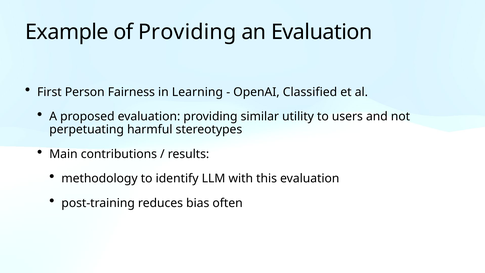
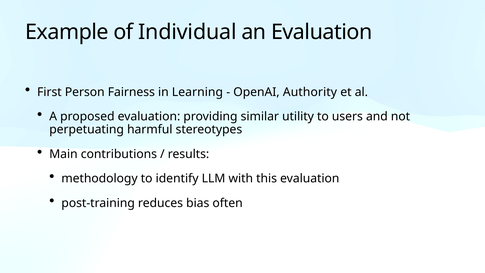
of Providing: Providing -> Individual
Classified: Classified -> Authority
